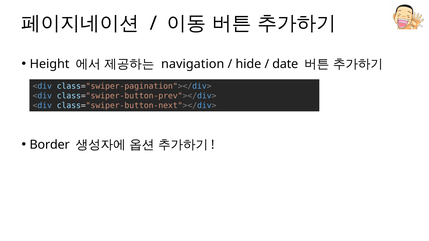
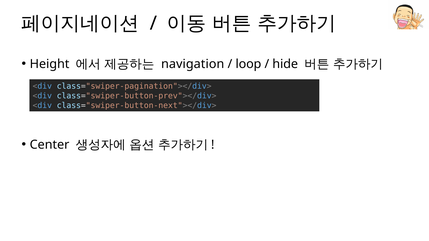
hide: hide -> loop
date: date -> hide
Border: Border -> Center
